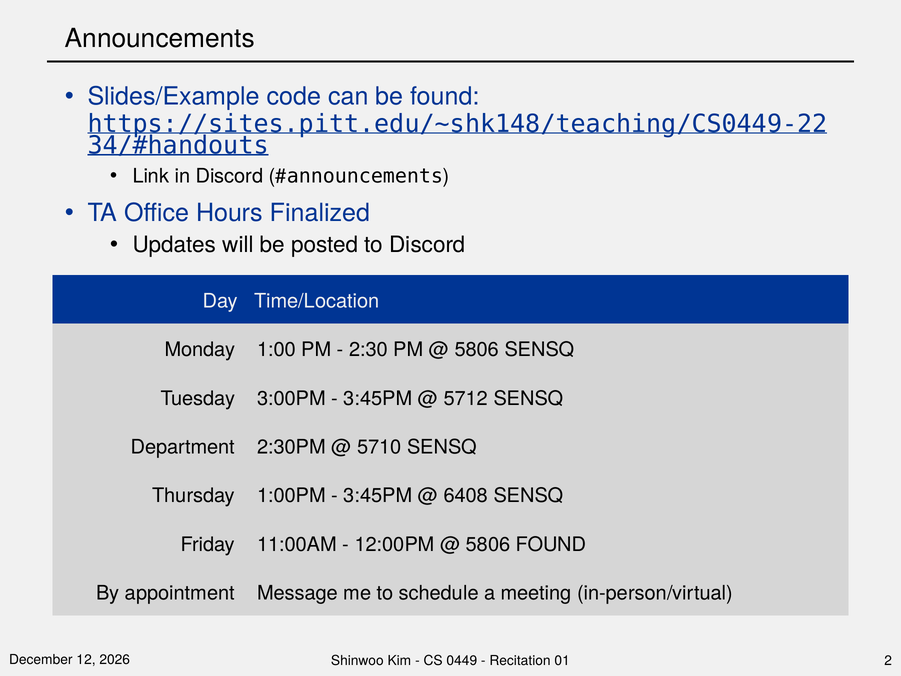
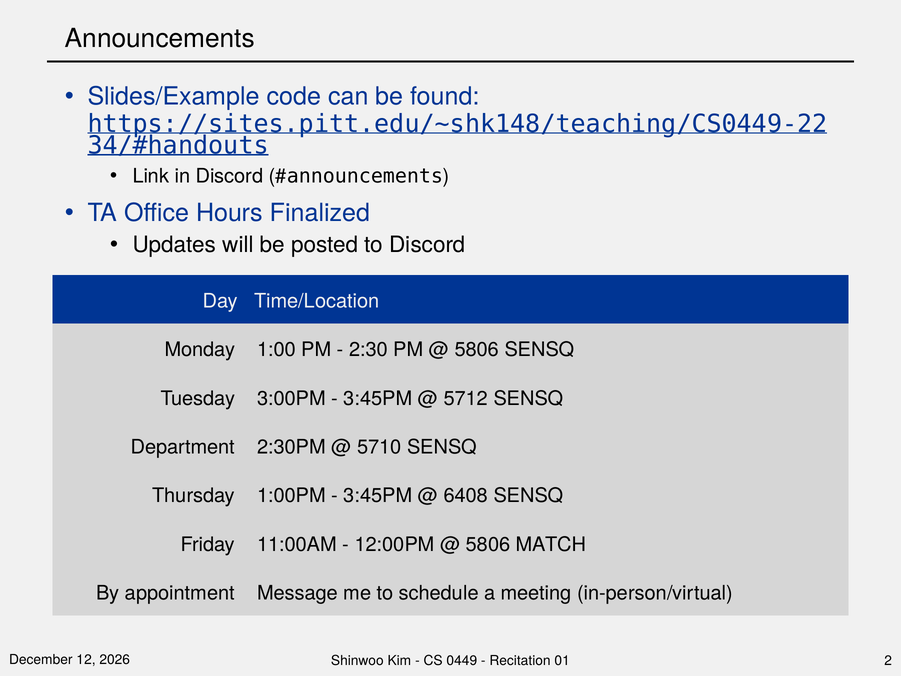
5806 FOUND: FOUND -> MATCH
